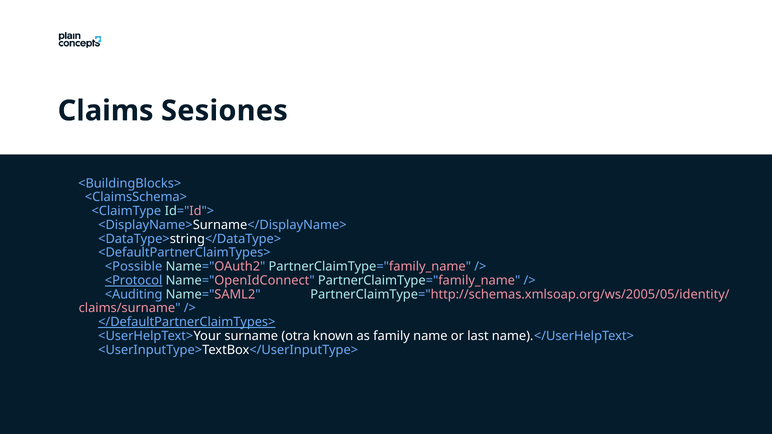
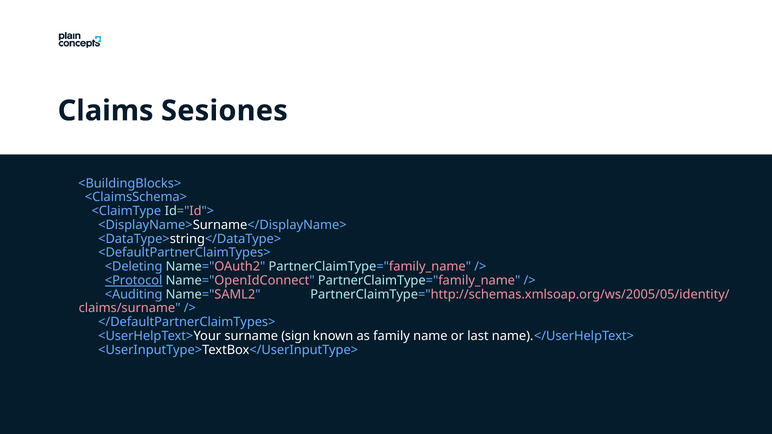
<Possible: <Possible -> <Deleting
</DefaultPartnerClaimTypes> underline: present -> none
otra: otra -> sign
